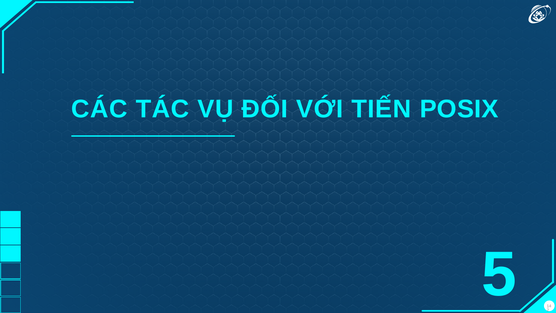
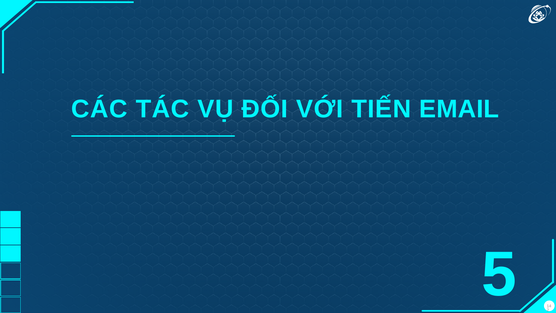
POSIX: POSIX -> EMAIL
